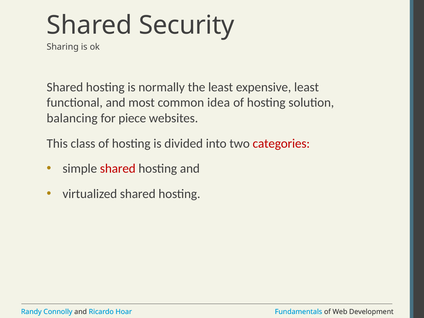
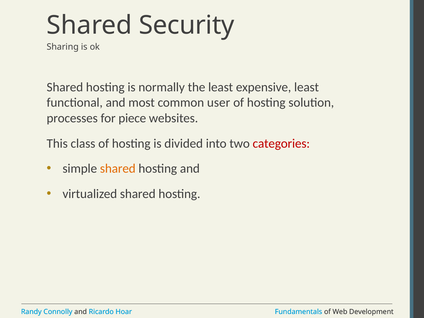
idea: idea -> user
balancing: balancing -> processes
shared at (118, 169) colour: red -> orange
